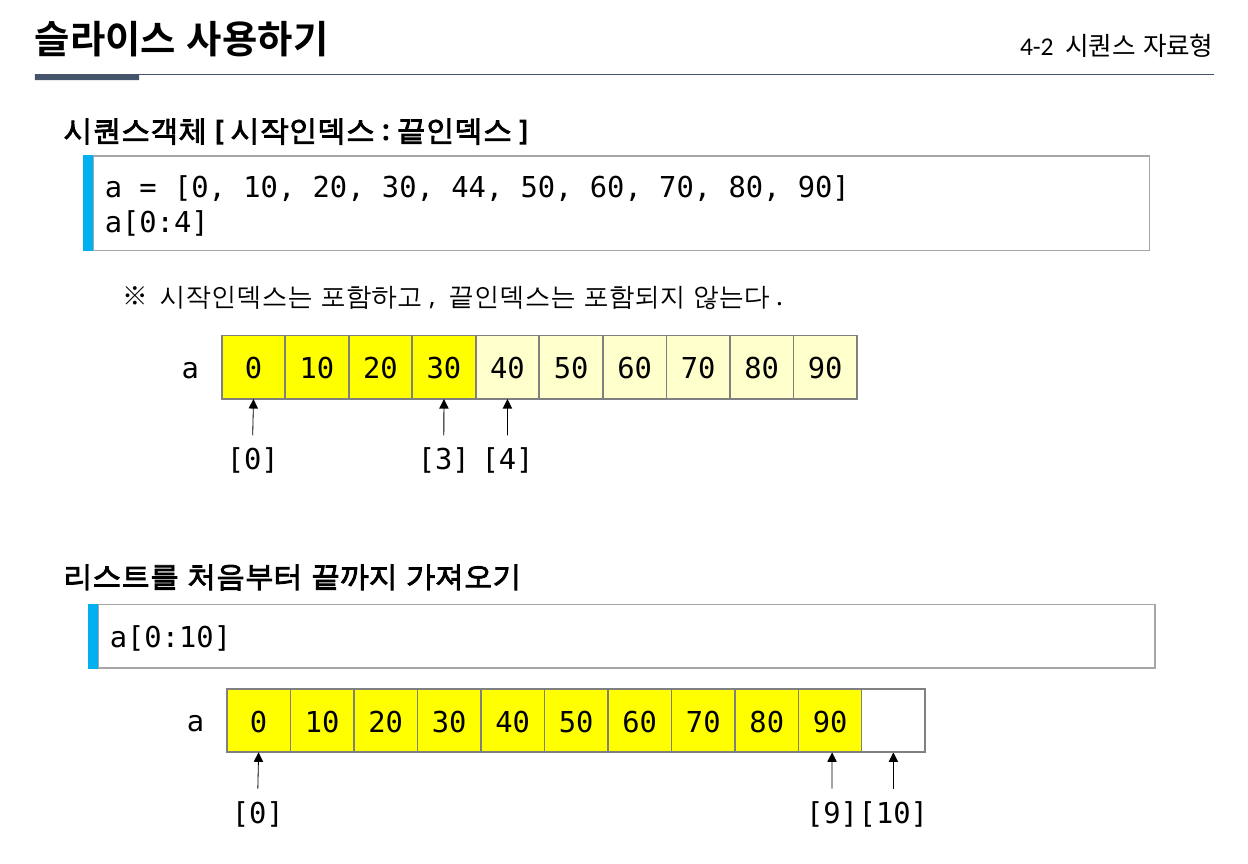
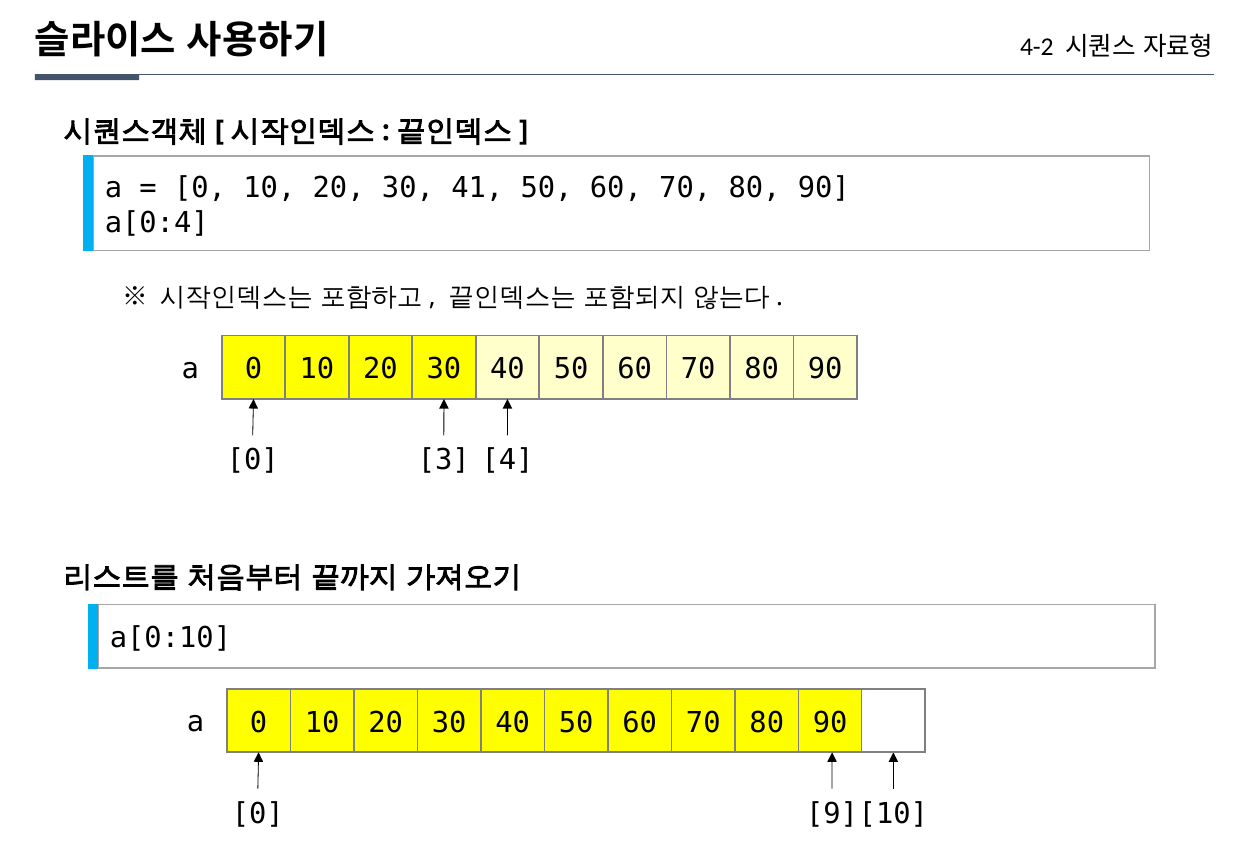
44: 44 -> 41
